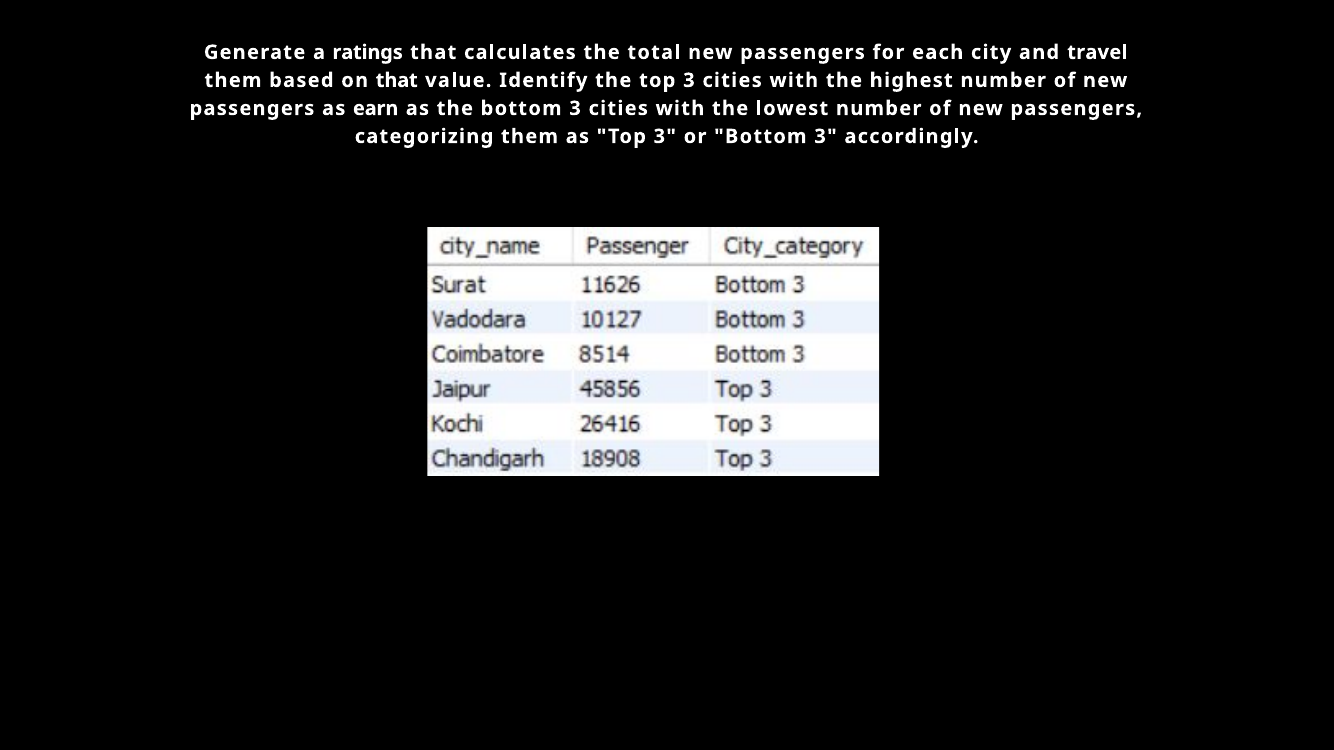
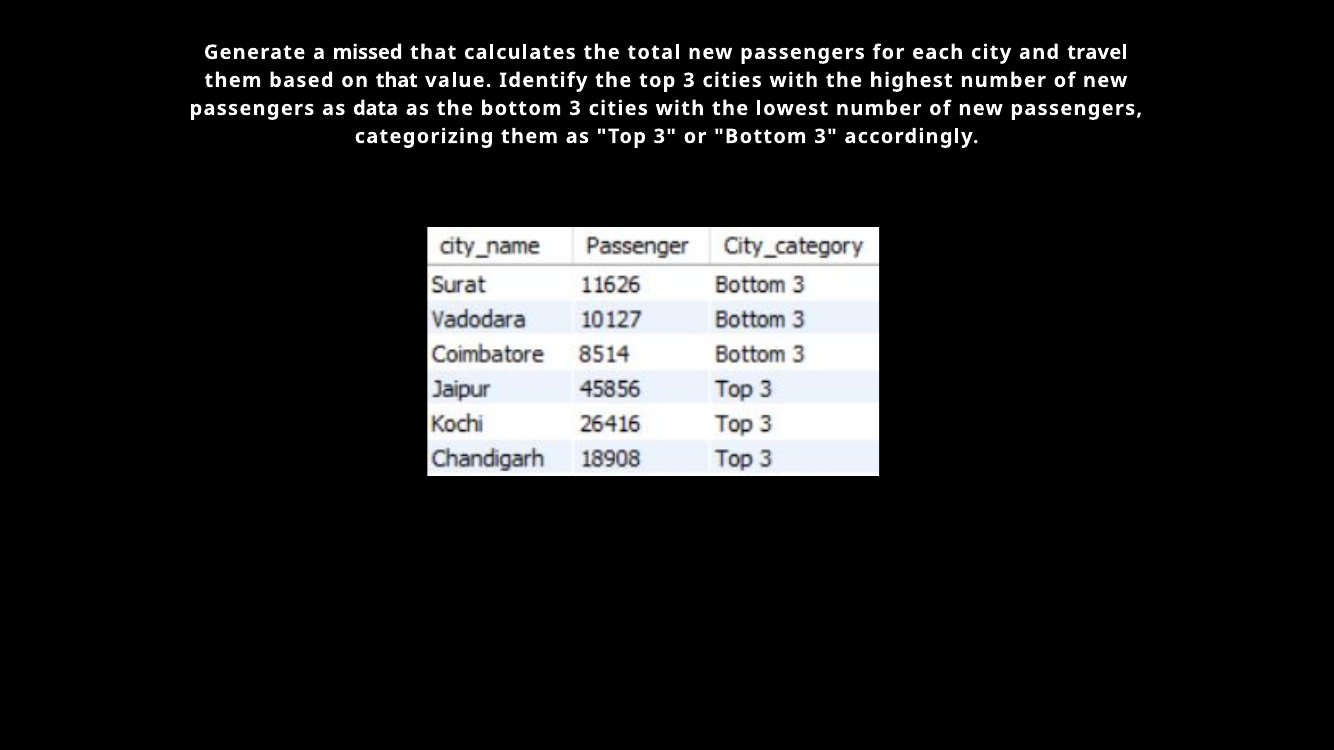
ratings: ratings -> missed
earn: earn -> data
